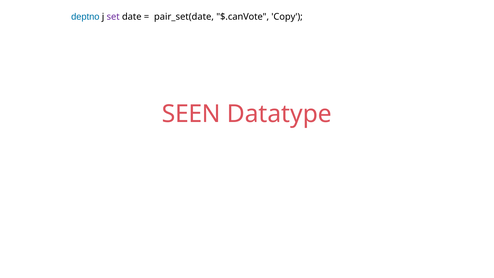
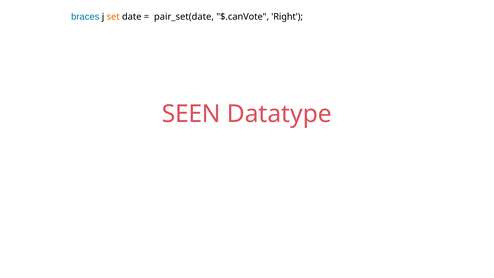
deptno: deptno -> braces
set colour: purple -> orange
Copy: Copy -> Right
